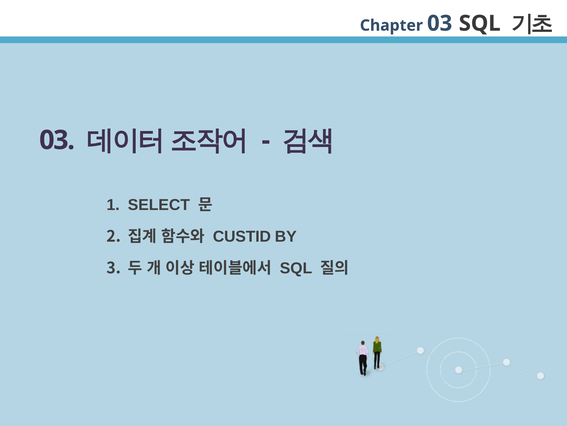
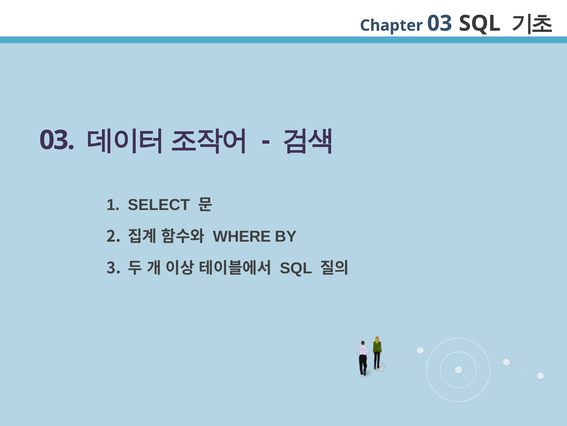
CUSTID: CUSTID -> WHERE
